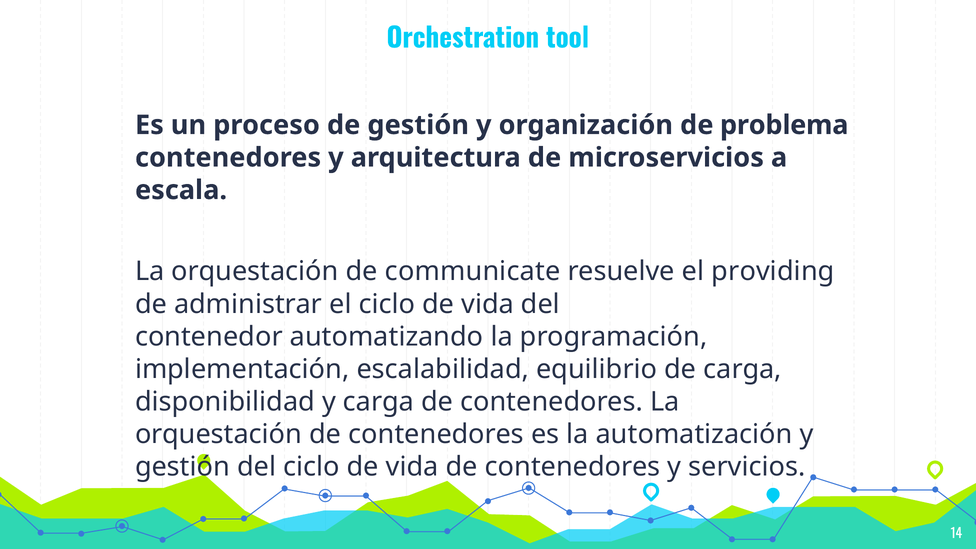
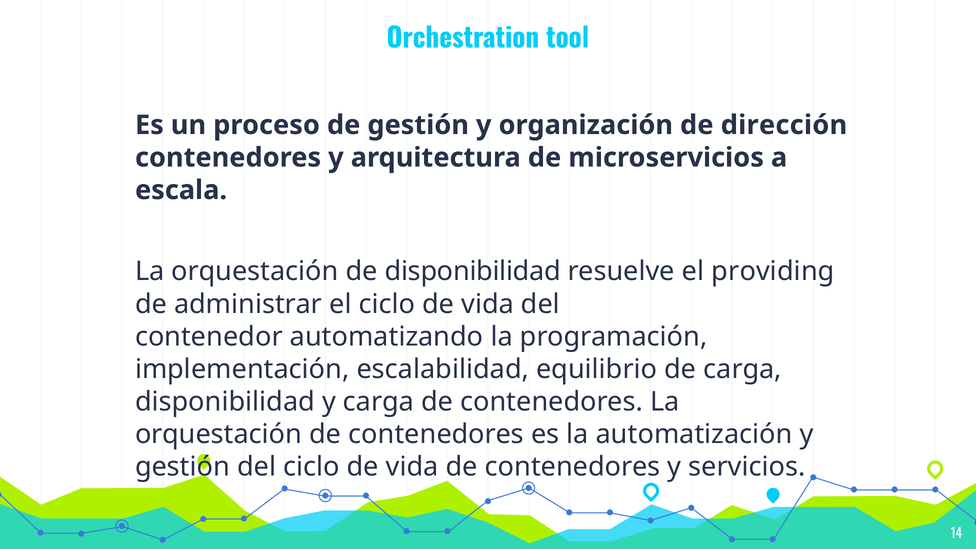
problema: problema -> dirección
de communicate: communicate -> disponibilidad
